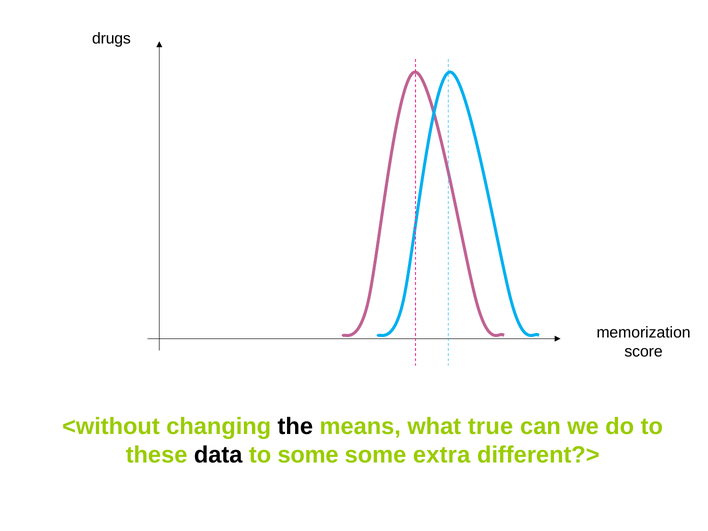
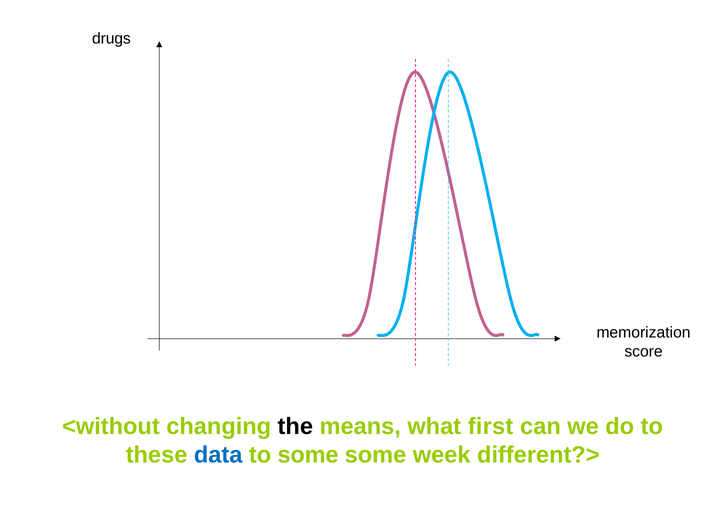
true: true -> first
data colour: black -> blue
extra: extra -> week
